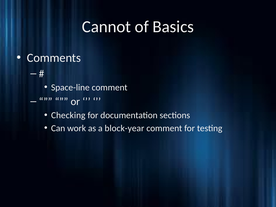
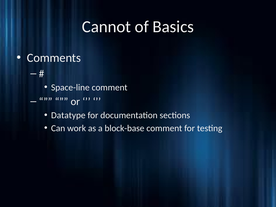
Checking: Checking -> Datatype
block-year: block-year -> block-base
